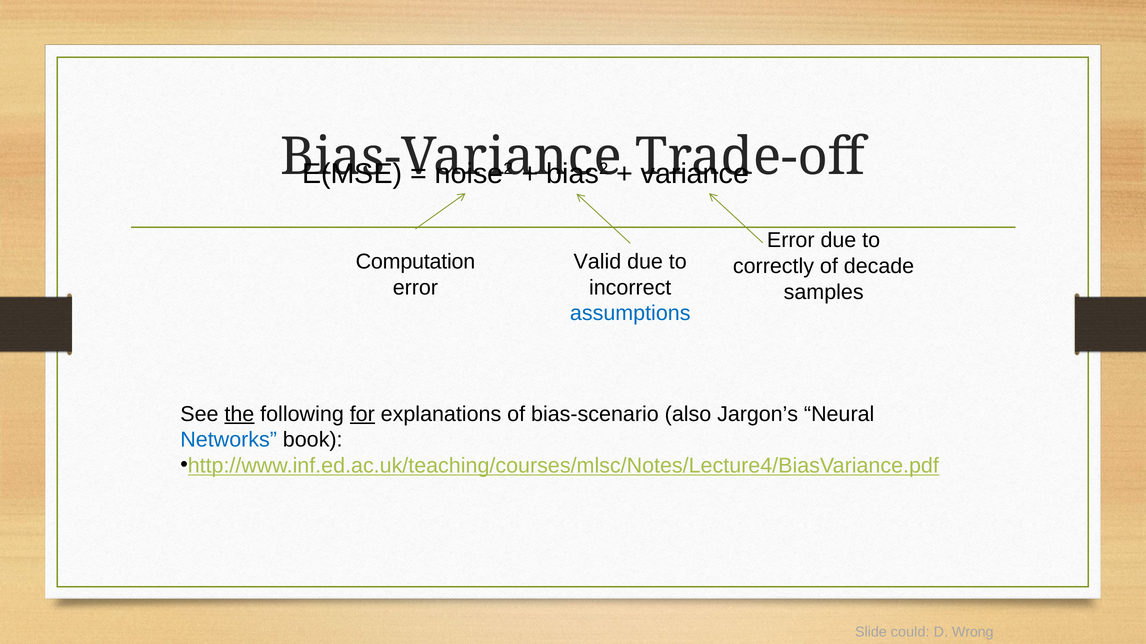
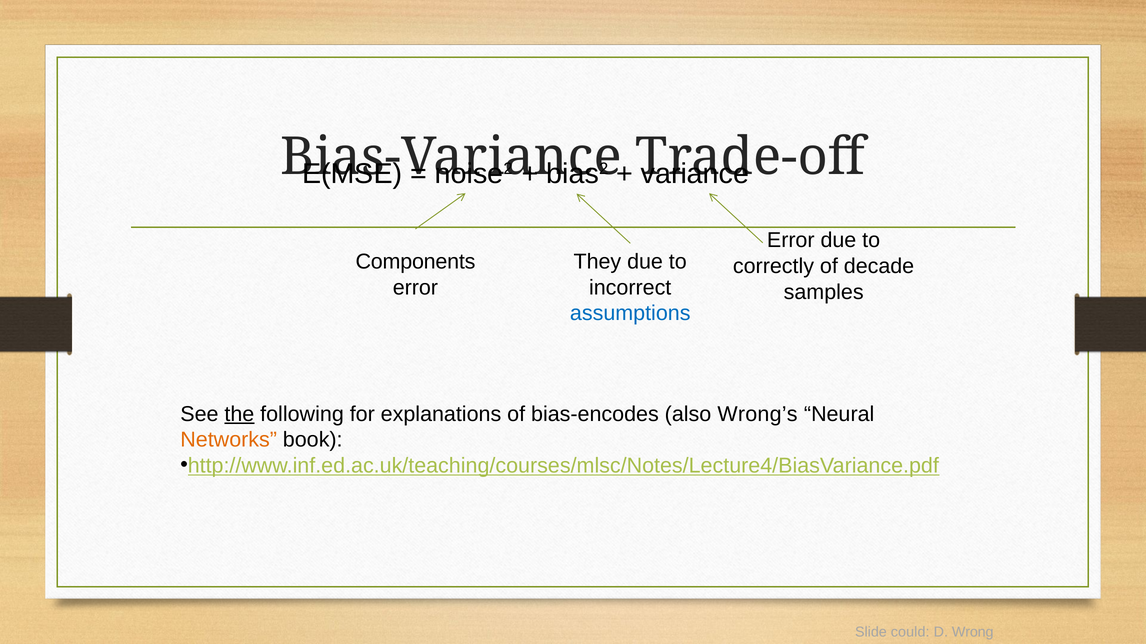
Computation: Computation -> Components
Valid: Valid -> They
for underline: present -> none
bias-scenario: bias-scenario -> bias-encodes
Jargon’s: Jargon’s -> Wrong’s
Networks colour: blue -> orange
